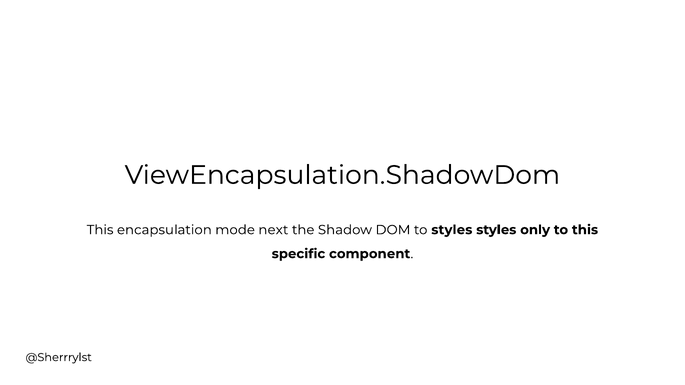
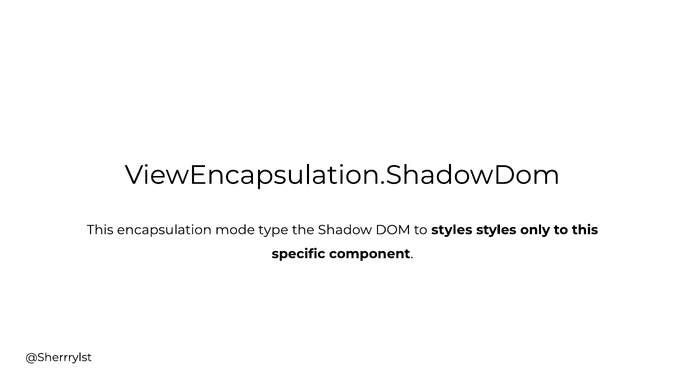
next: next -> type
